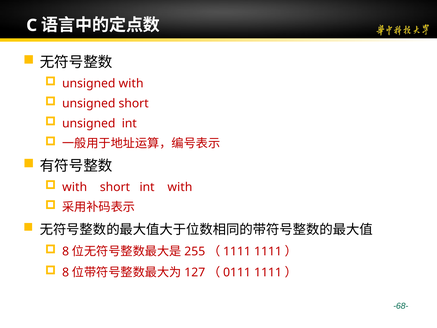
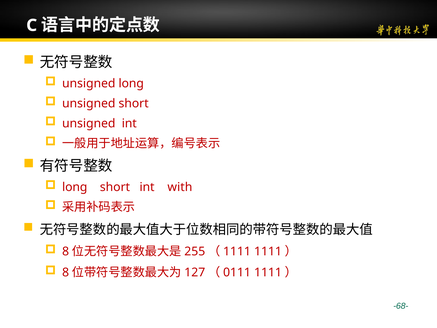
unsigned with: with -> long
with at (75, 187): with -> long
